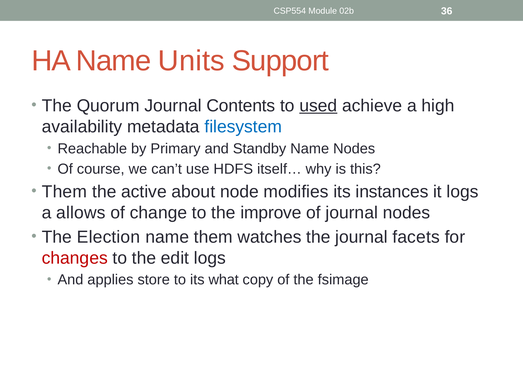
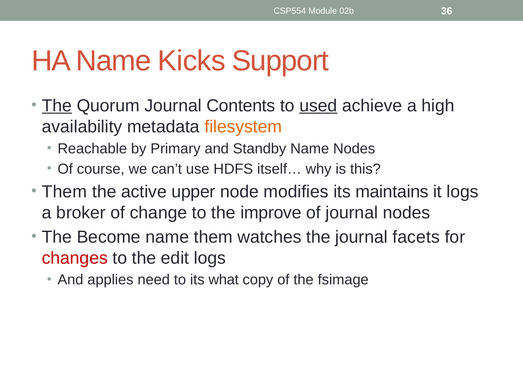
Units: Units -> Kicks
The at (57, 106) underline: none -> present
filesystem colour: blue -> orange
about: about -> upper
instances: instances -> maintains
allows: allows -> broker
Election: Election -> Become
store: store -> need
